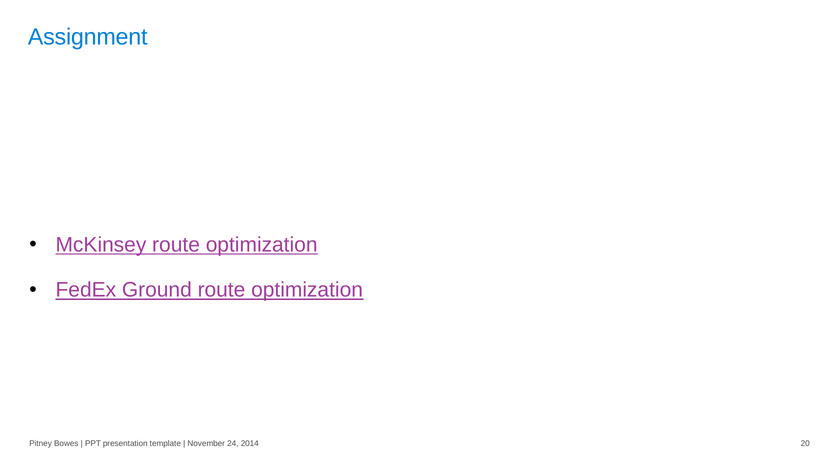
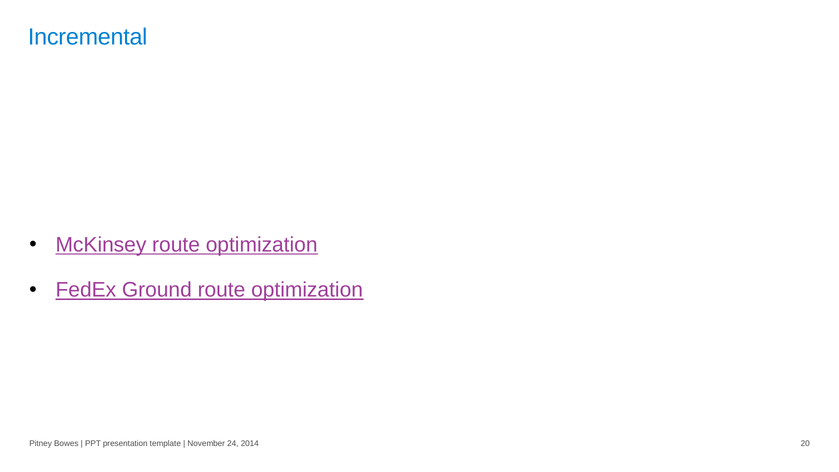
Assignment: Assignment -> Incremental
